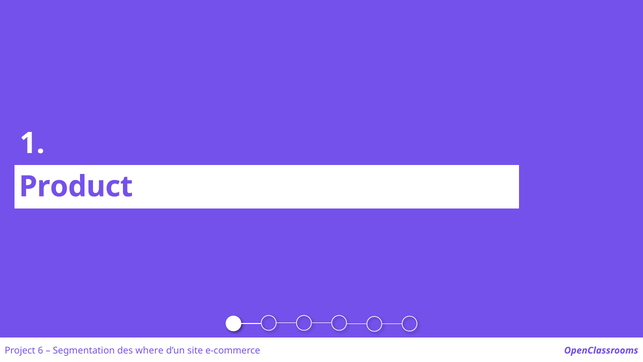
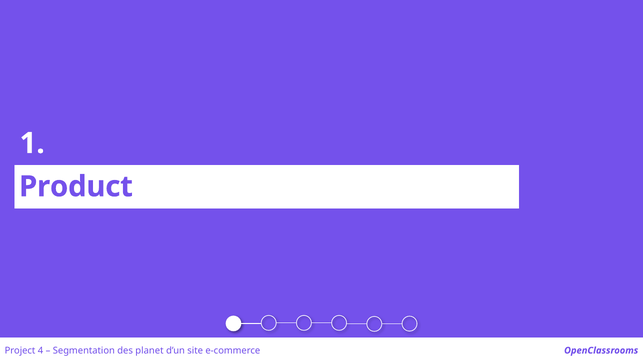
6: 6 -> 4
where: where -> planet
